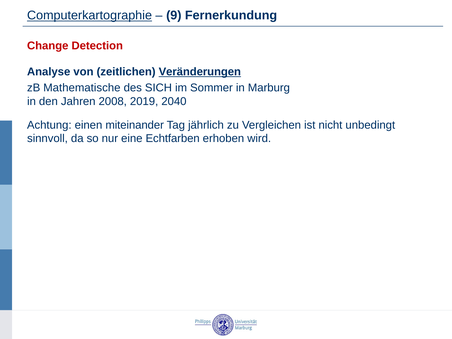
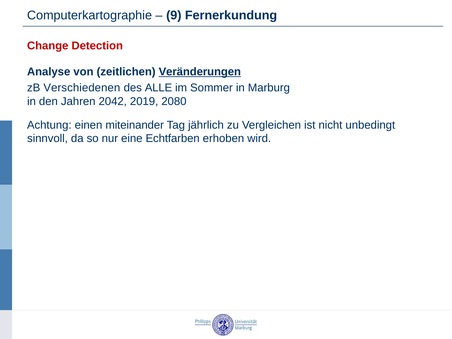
Computerkartographie underline: present -> none
Mathematische: Mathematische -> Verschiedenen
SICH: SICH -> ALLE
2008: 2008 -> 2042
2040: 2040 -> 2080
